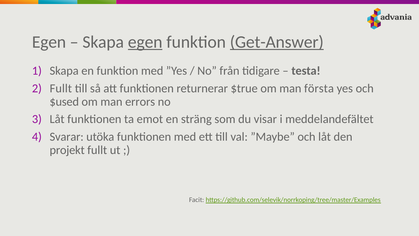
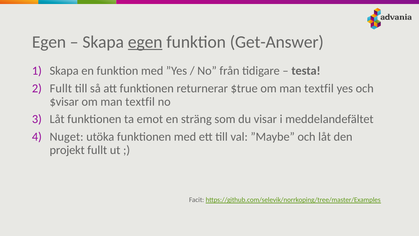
Get-Answer underline: present -> none
$true om man första: första -> textfil
$used: $used -> $visar
errors at (140, 102): errors -> textfil
Svarar: Svarar -> Nuget
